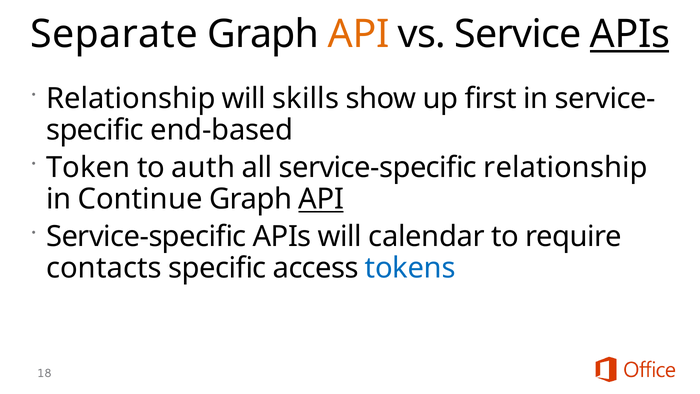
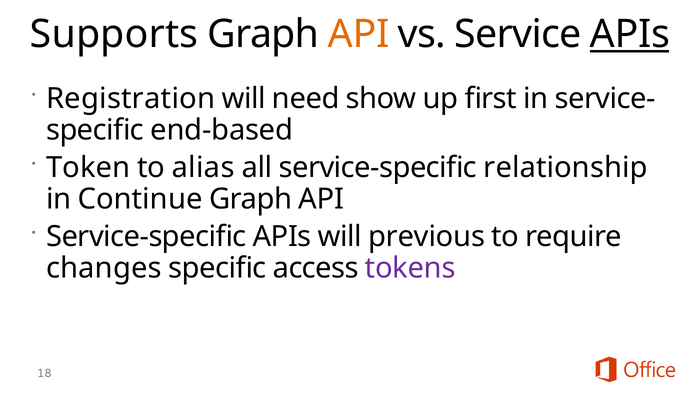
Separate: Separate -> Supports
Relationship at (131, 99): Relationship -> Registration
skills: skills -> need
auth: auth -> alias
API at (321, 199) underline: present -> none
calendar: calendar -> previous
contacts: contacts -> changes
tokens colour: blue -> purple
